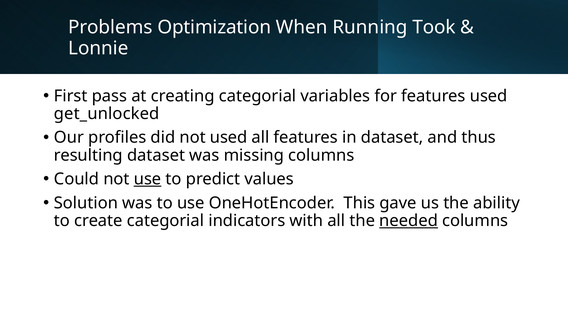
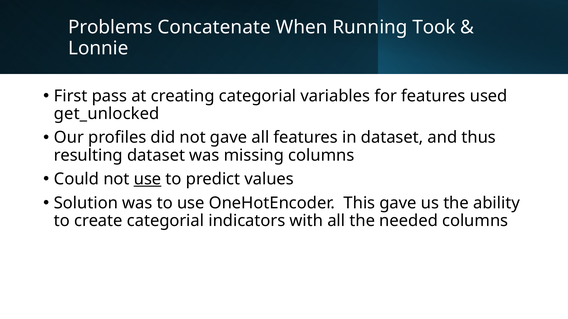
Optimization: Optimization -> Concatenate
not used: used -> gave
needed underline: present -> none
